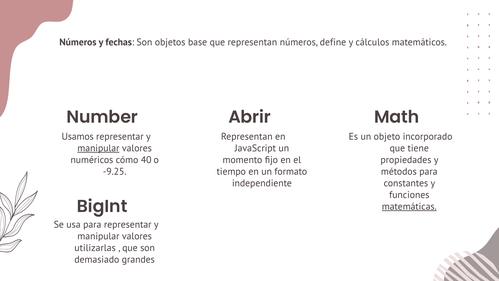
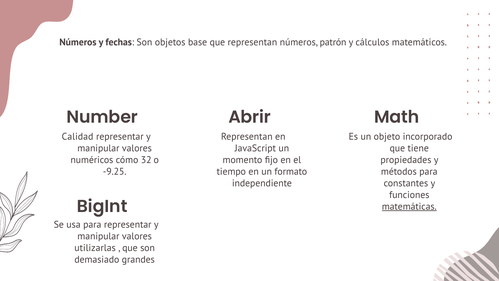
define: define -> patrón
Usamos: Usamos -> Calidad
manipular at (98, 148) underline: present -> none
40: 40 -> 32
